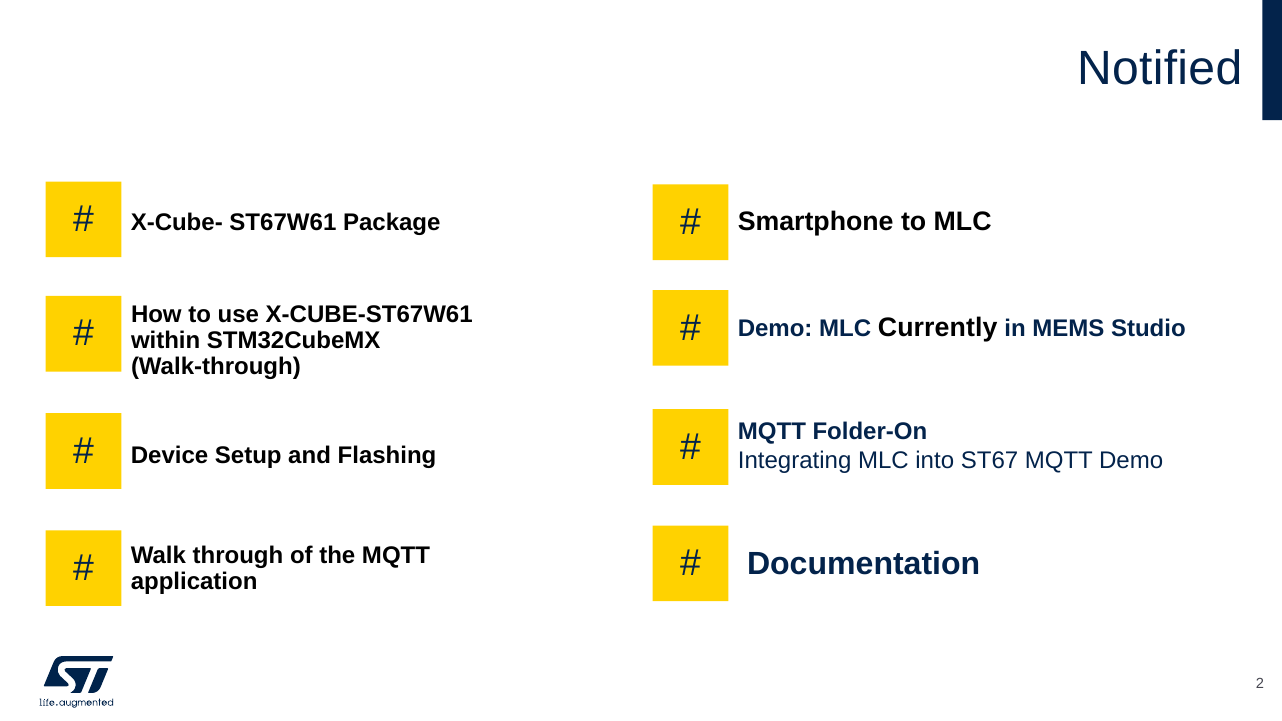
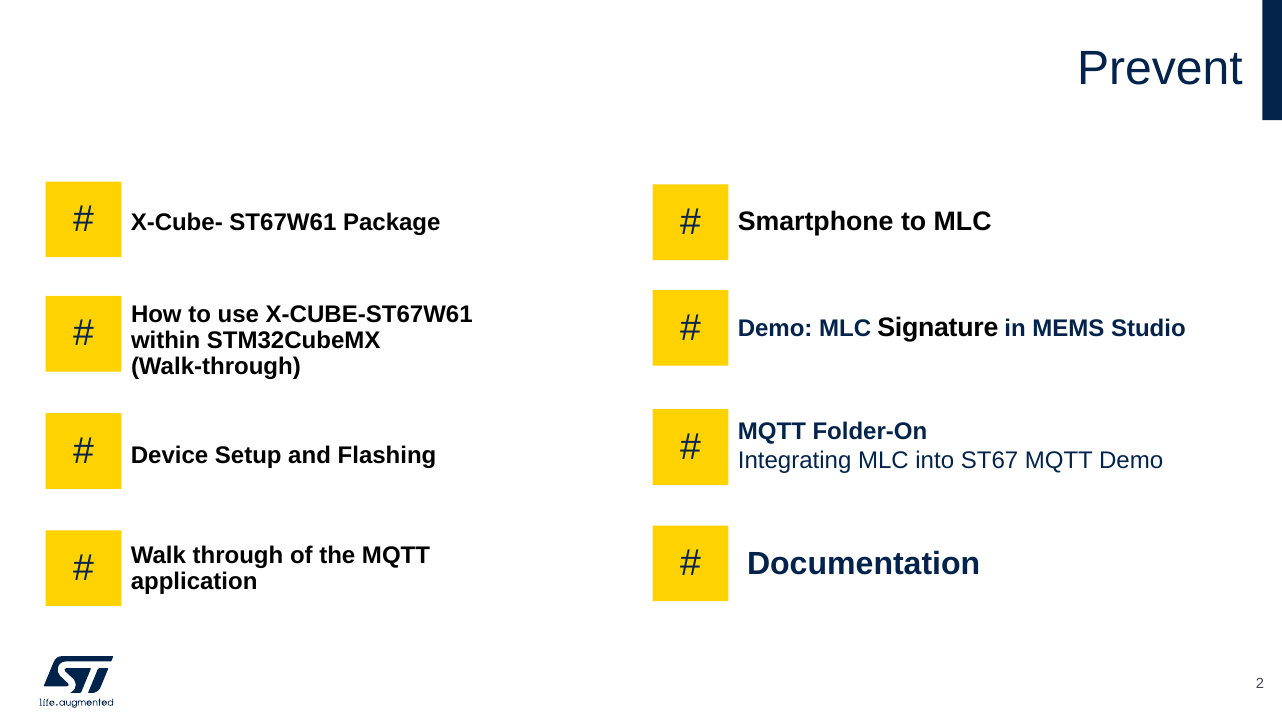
Notified: Notified -> Prevent
Currently: Currently -> Signature
